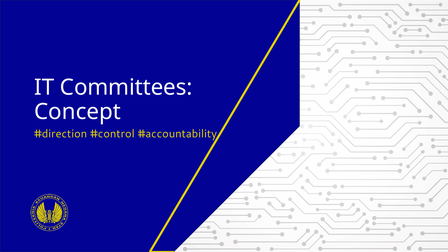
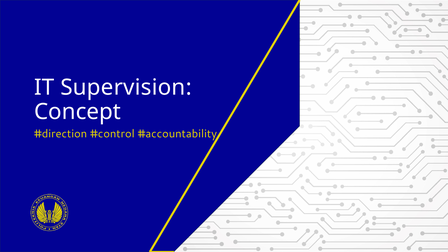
Committees: Committees -> Supervision
